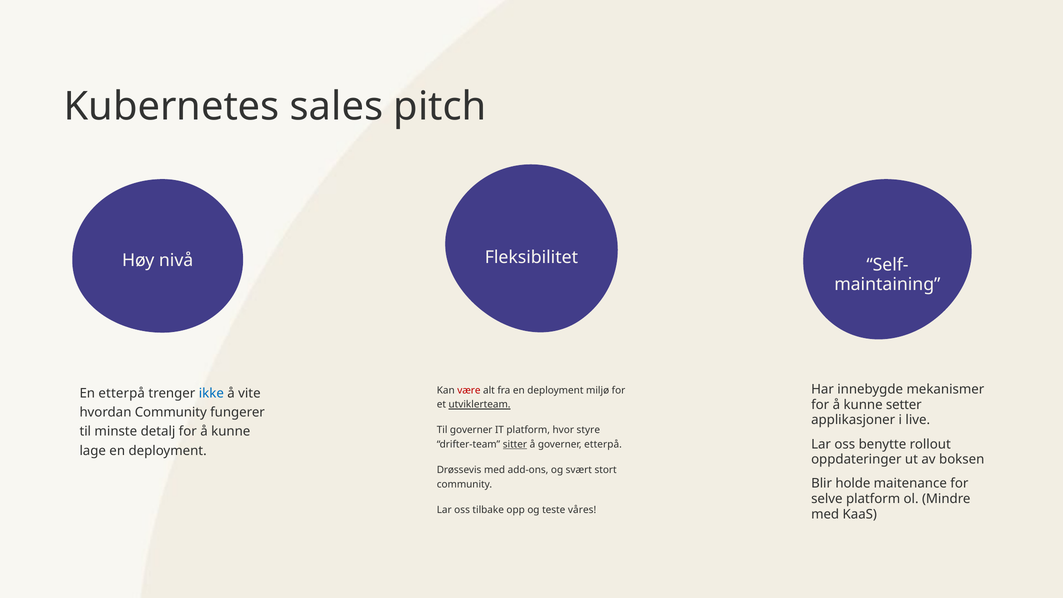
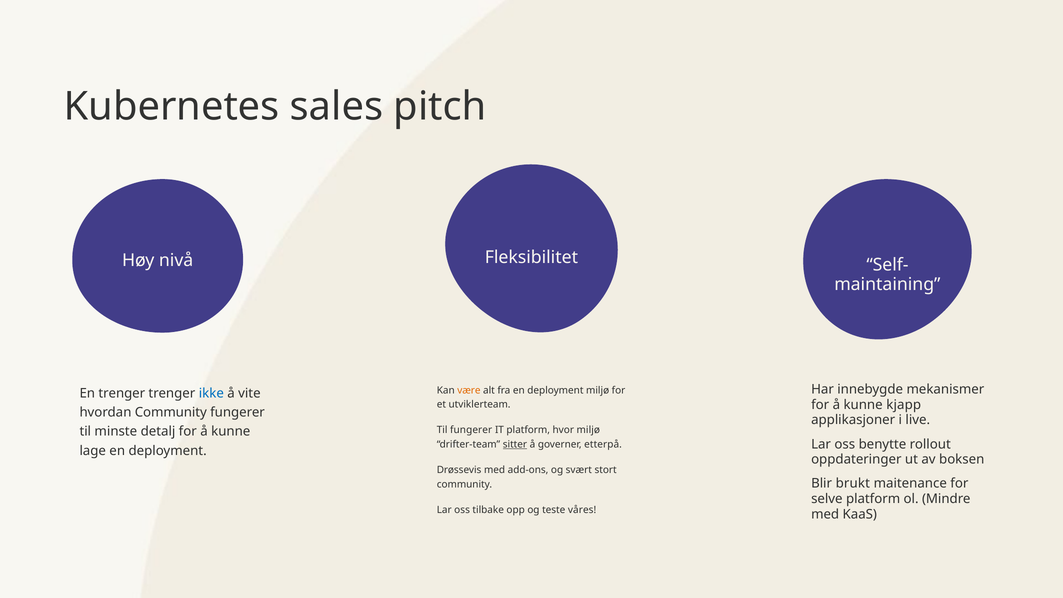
være colour: red -> orange
En etterpå: etterpå -> trenger
setter: setter -> kjapp
utviklerteam underline: present -> none
Til governer: governer -> fungerer
hvor styre: styre -> miljø
holde: holde -> brukt
